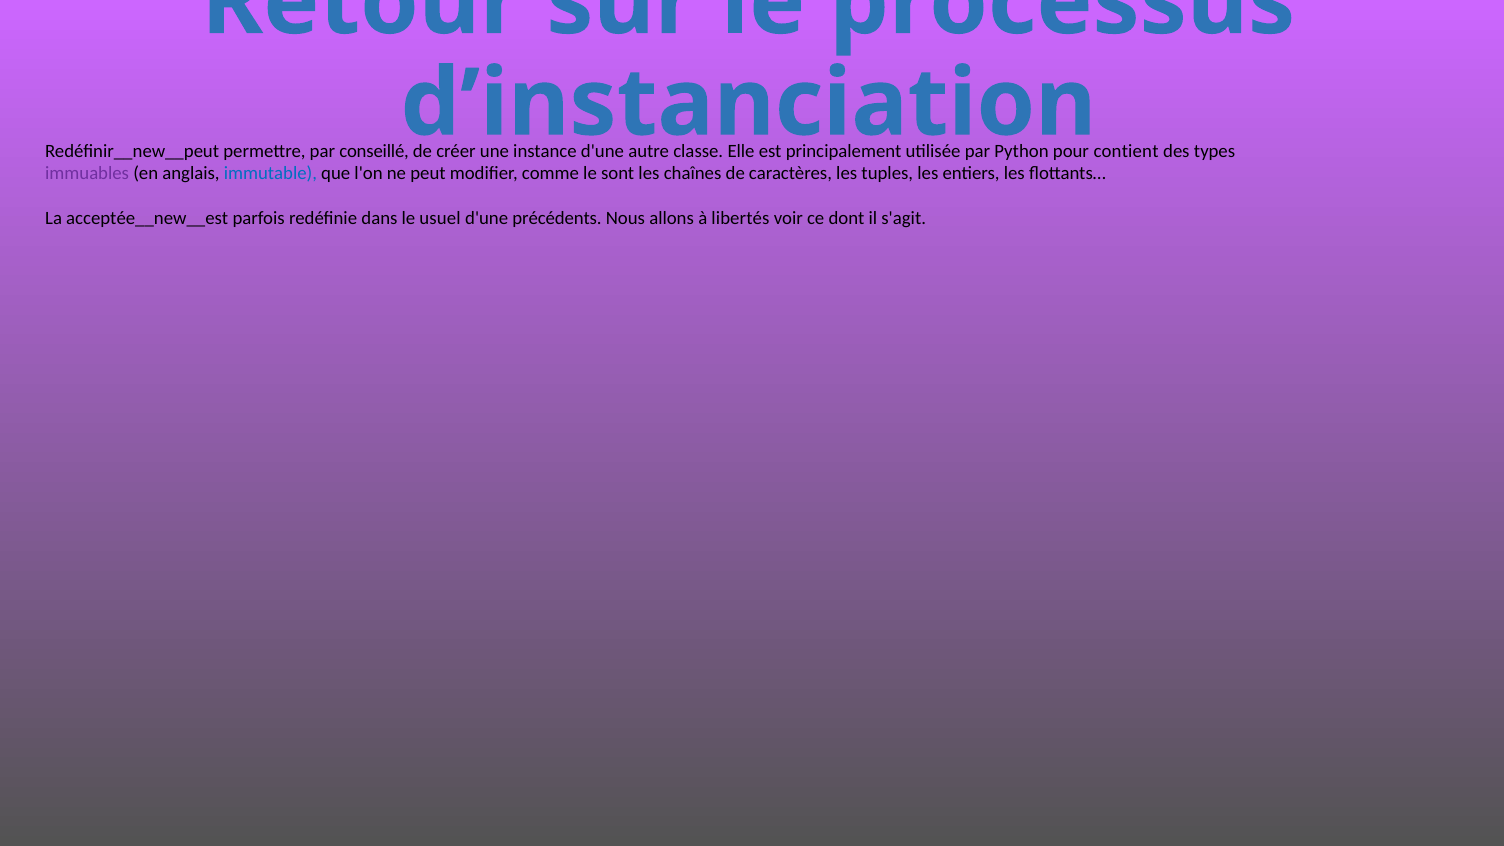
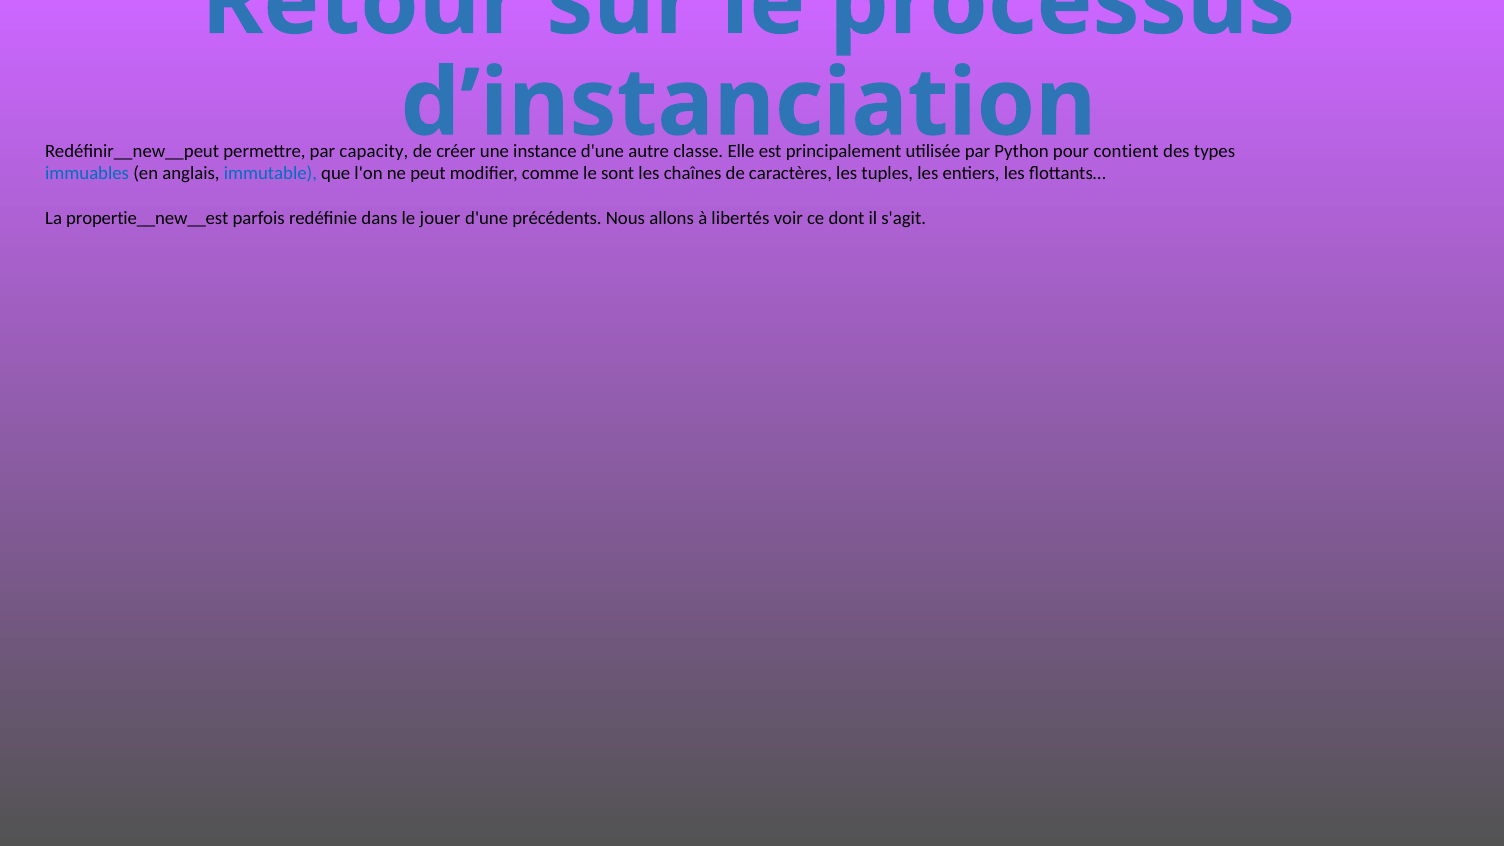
conseillé: conseillé -> capacity
immuables colour: purple -> blue
acceptée__new__est: acceptée__new__est -> propertie__new__est
usuel: usuel -> jouer
